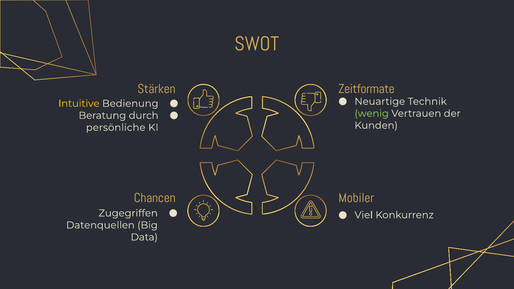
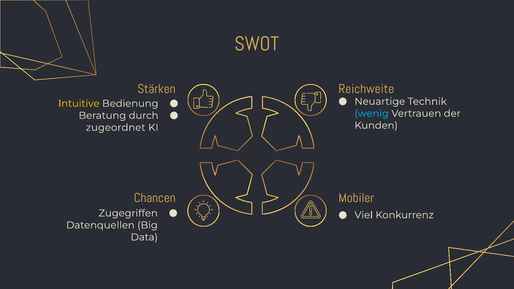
Zeitformate: Zeitformate -> Reichweite
wenig colour: light green -> light blue
persönliche: persönliche -> zugeordnet
